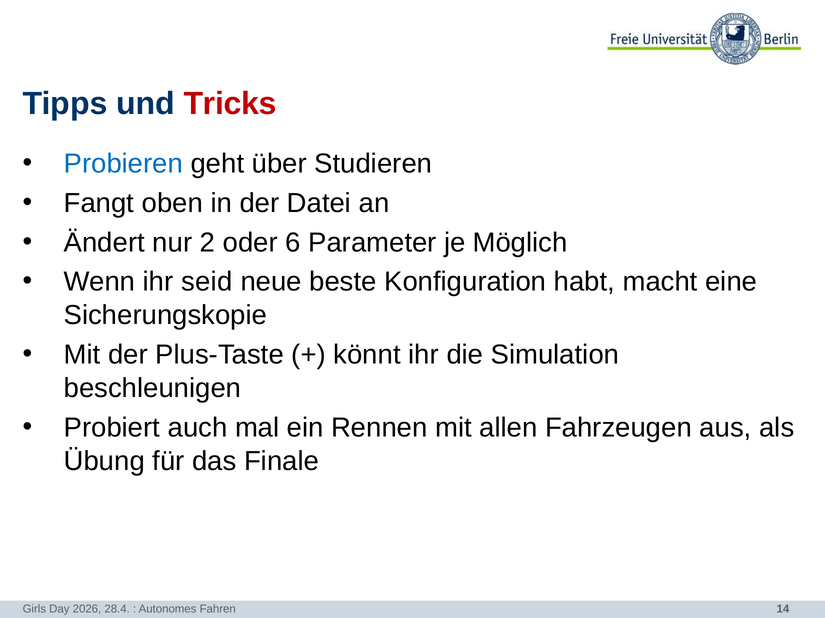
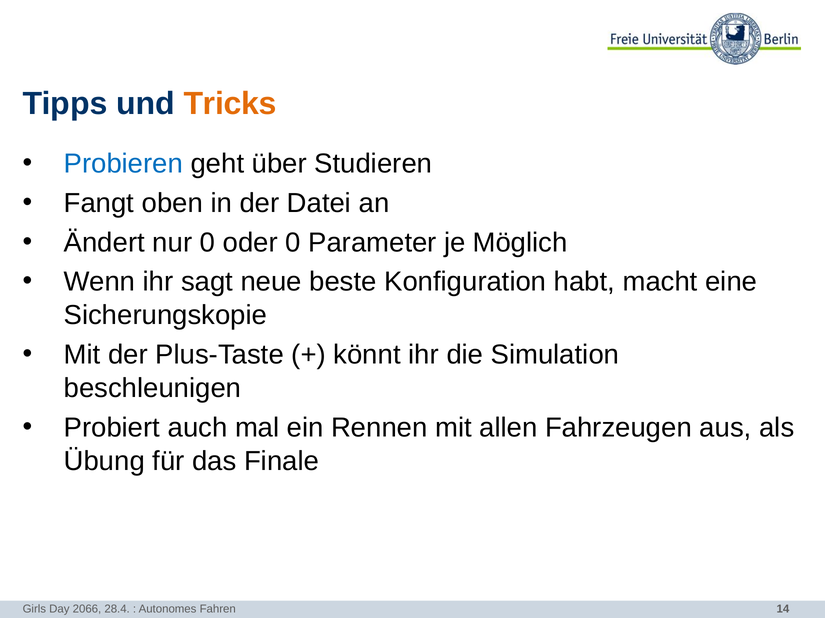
Tricks colour: red -> orange
nur 2: 2 -> 0
oder 6: 6 -> 0
seid: seid -> sagt
2026: 2026 -> 2066
